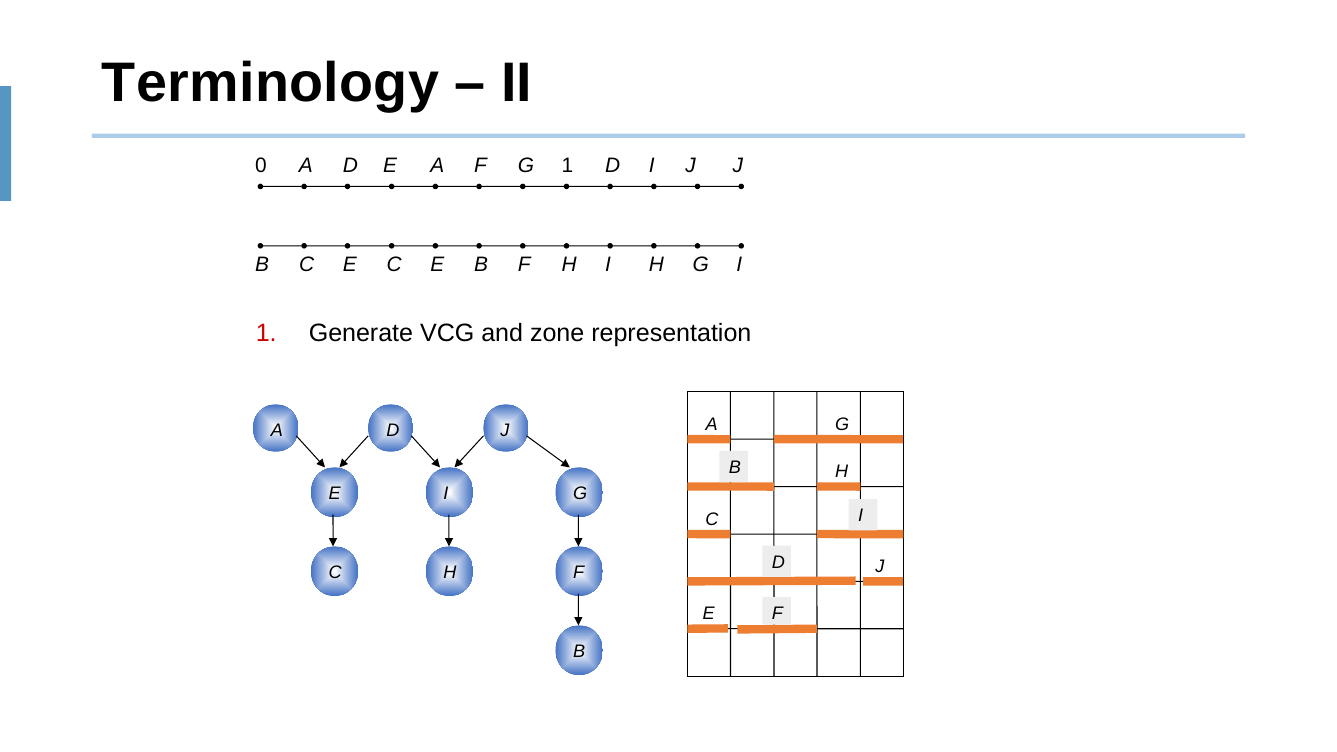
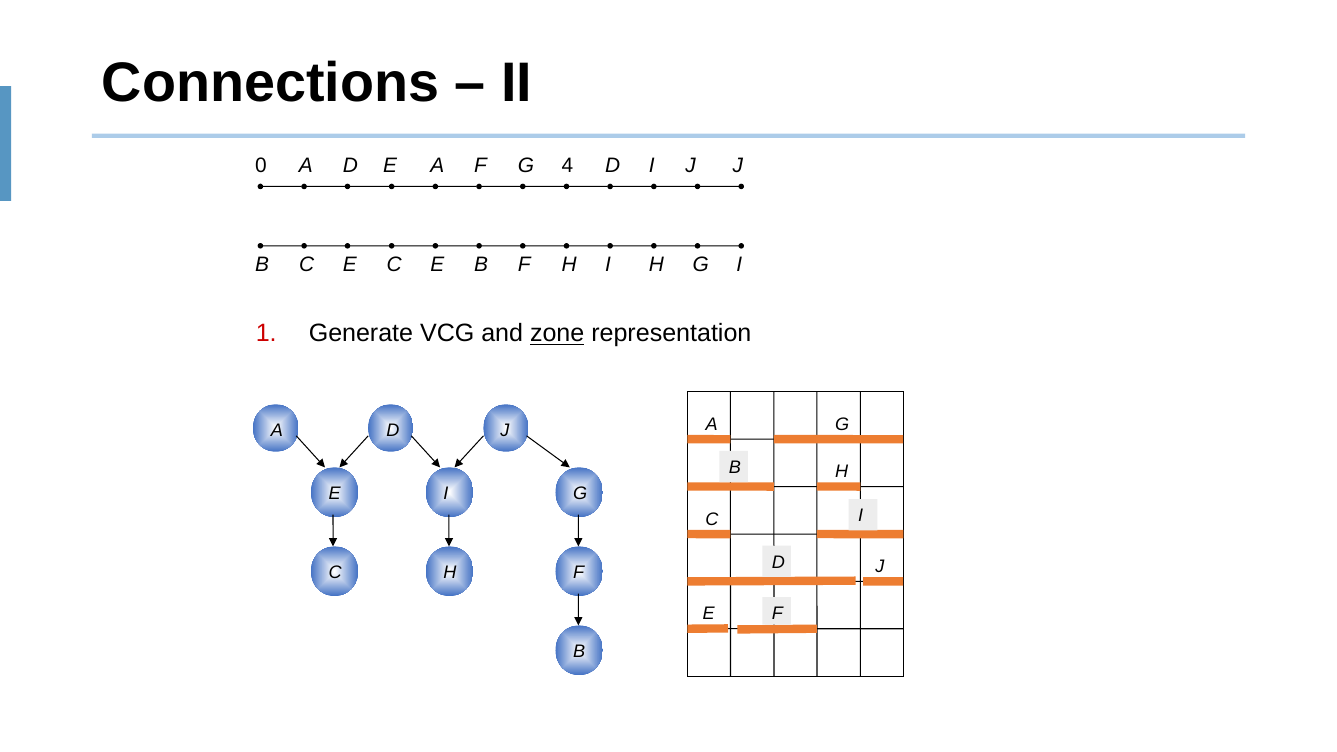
Terminology: Terminology -> Connections
F 1: 1 -> 4
zone underline: none -> present
